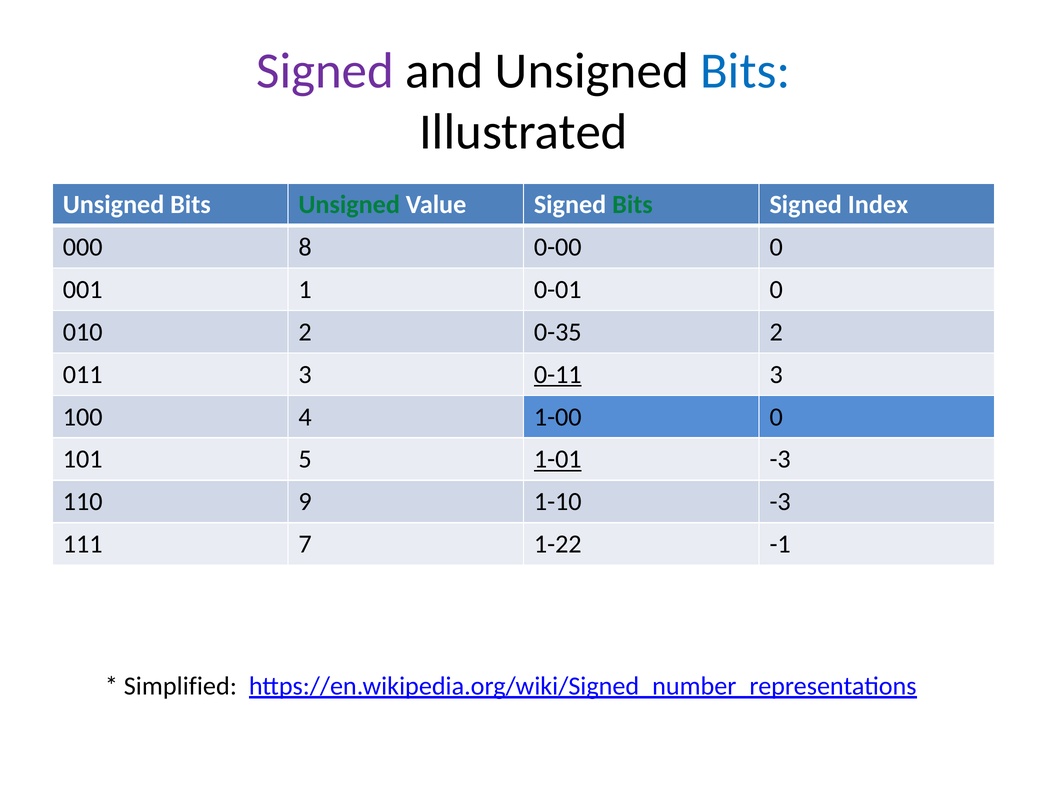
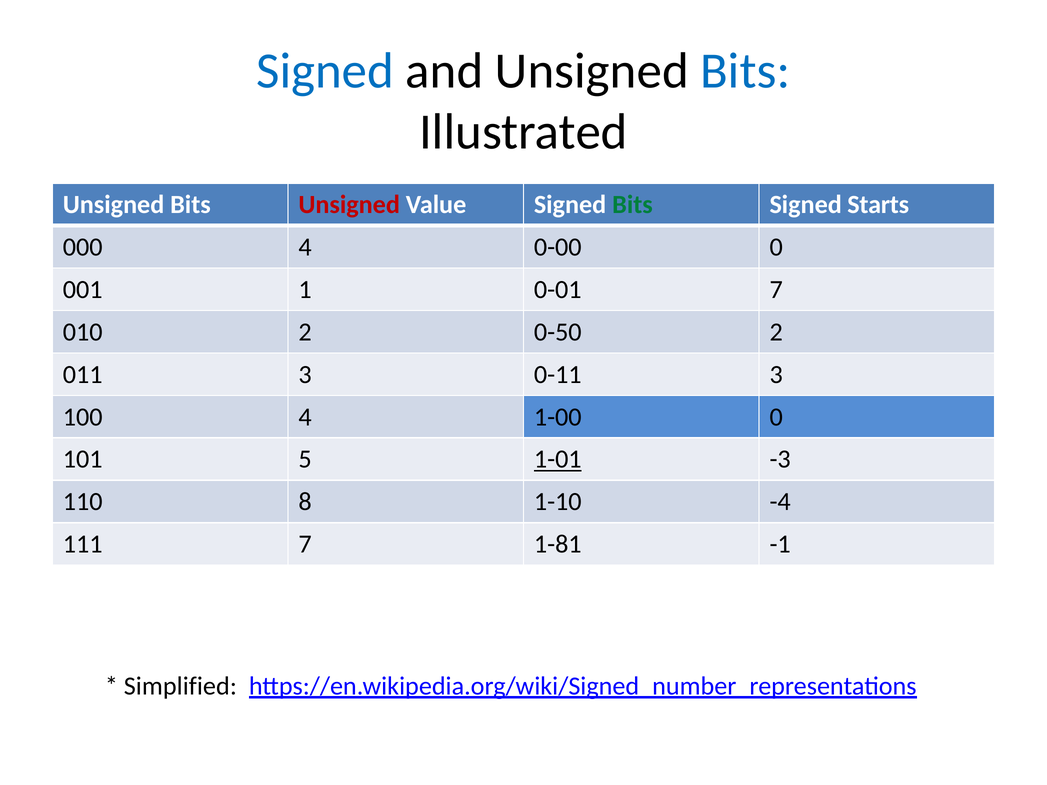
Signed at (325, 71) colour: purple -> blue
Unsigned at (349, 205) colour: green -> red
Index: Index -> Starts
000 8: 8 -> 4
0-01 0: 0 -> 7
0-35: 0-35 -> 0-50
0-11 underline: present -> none
9: 9 -> 8
1-10 -3: -3 -> -4
1-22: 1-22 -> 1-81
